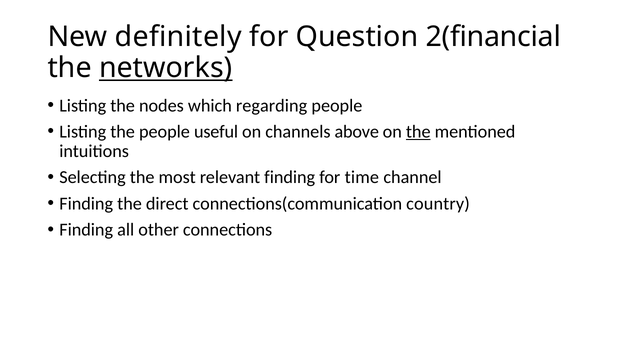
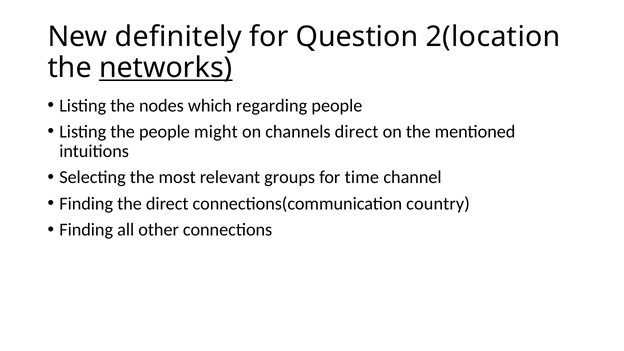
2(financial: 2(financial -> 2(location
useful: useful -> might
channels above: above -> direct
the at (418, 132) underline: present -> none
relevant finding: finding -> groups
